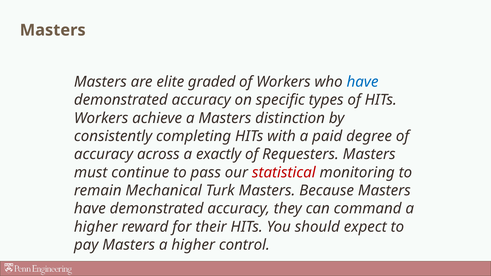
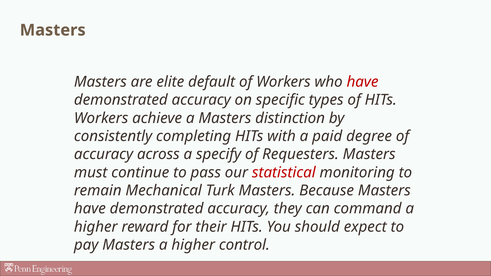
graded: graded -> default
have at (363, 82) colour: blue -> red
exactly: exactly -> specify
